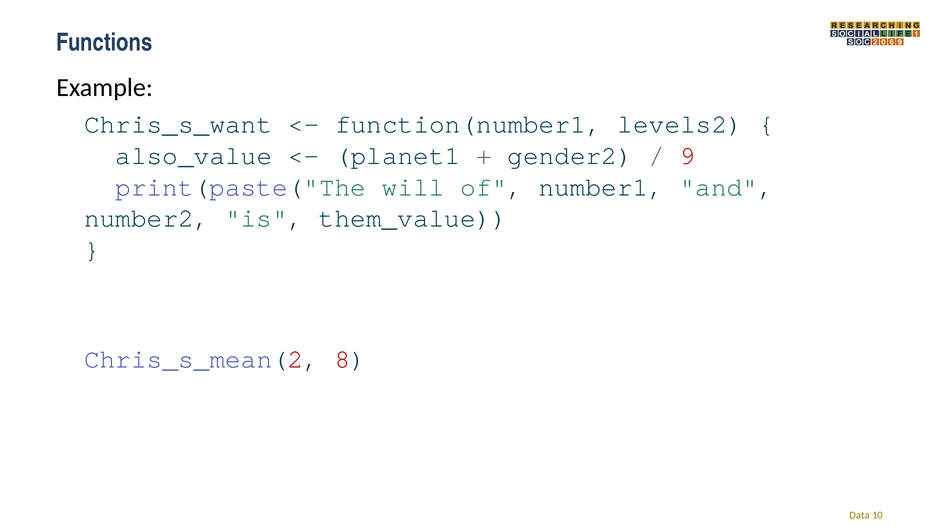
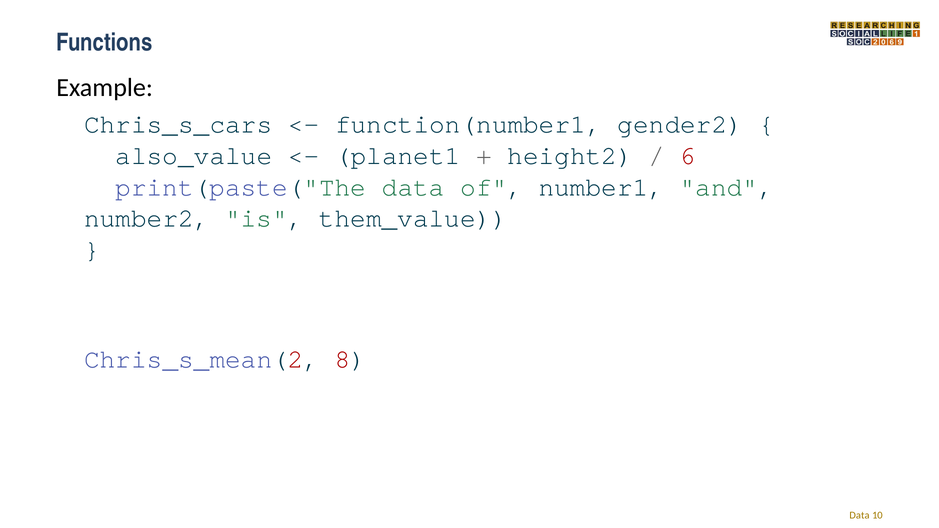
Chris_s_want: Chris_s_want -> Chris_s_cars
levels2: levels2 -> gender2
gender2: gender2 -> height2
9: 9 -> 6
print(paste("The will: will -> data
